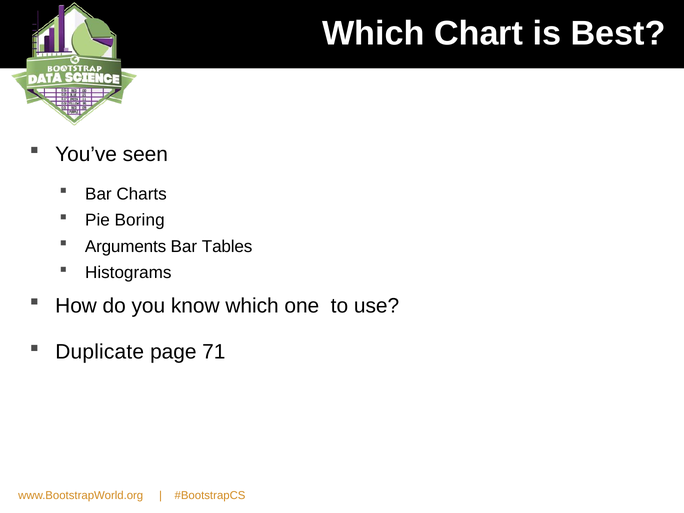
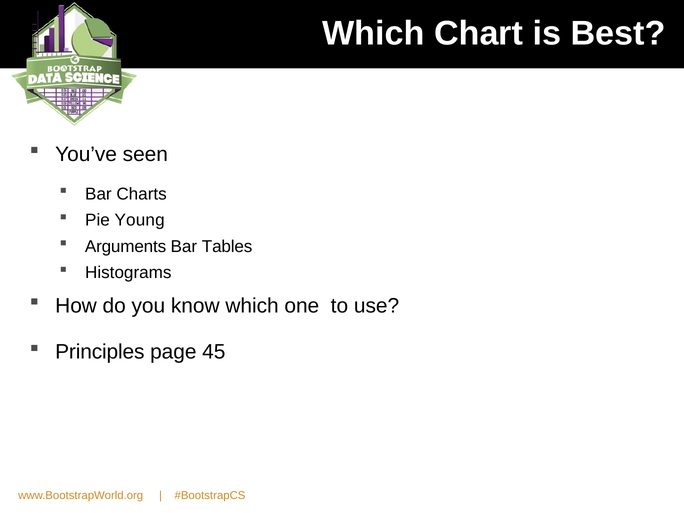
Boring: Boring -> Young
Duplicate: Duplicate -> Principles
71: 71 -> 45
